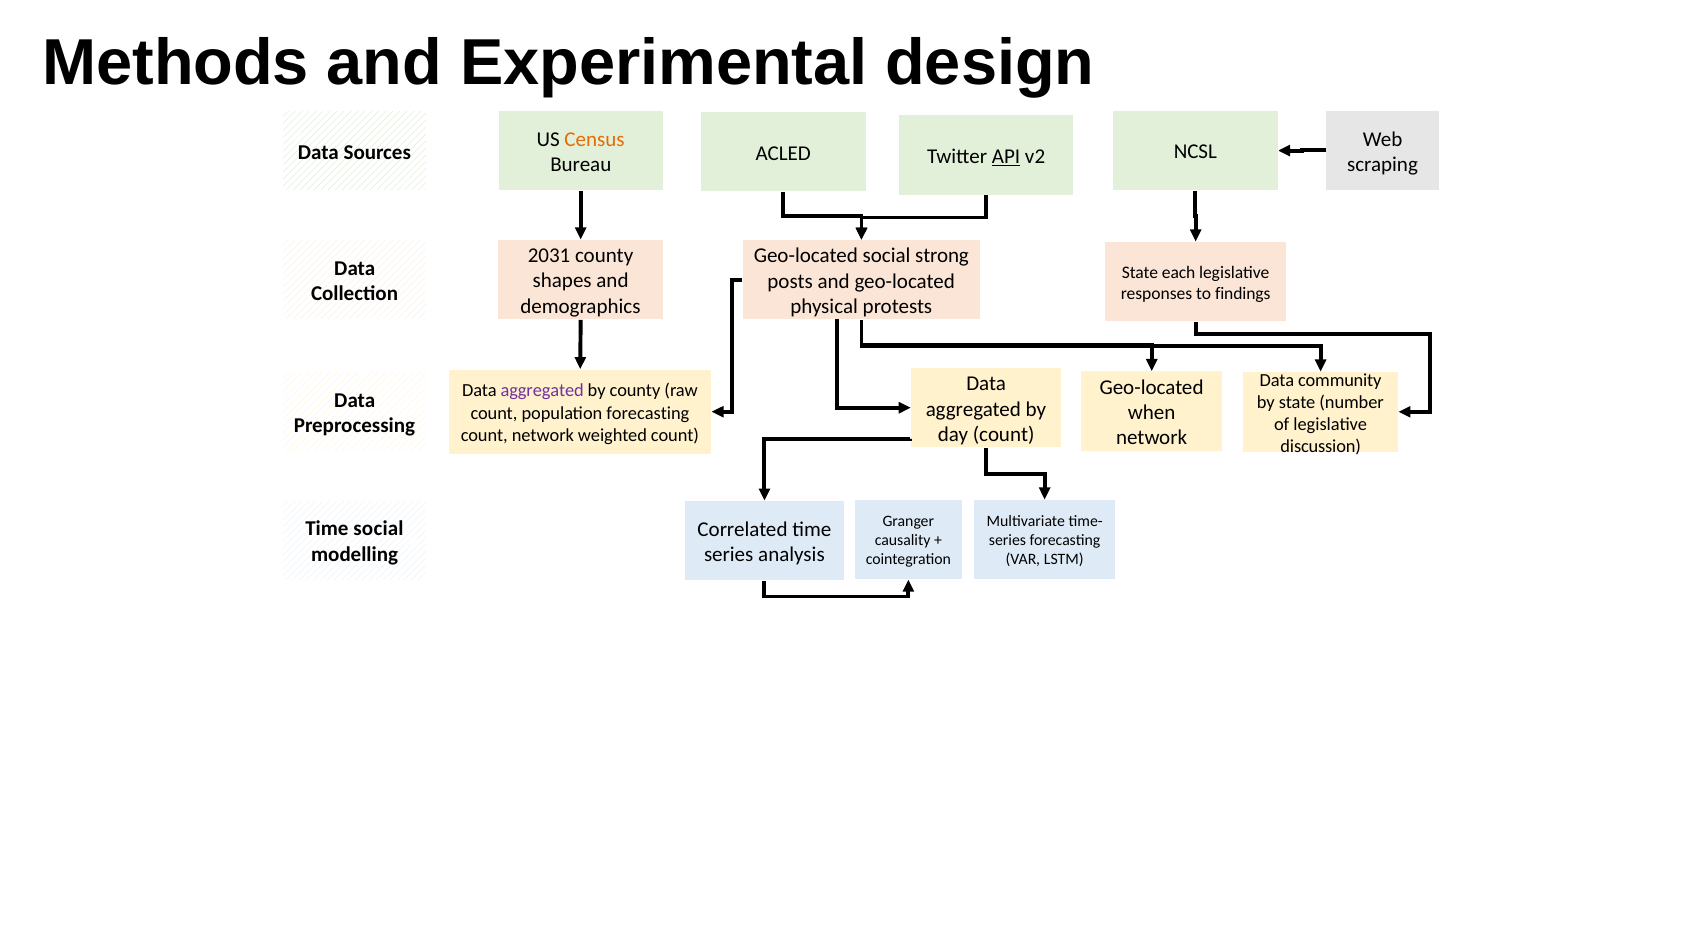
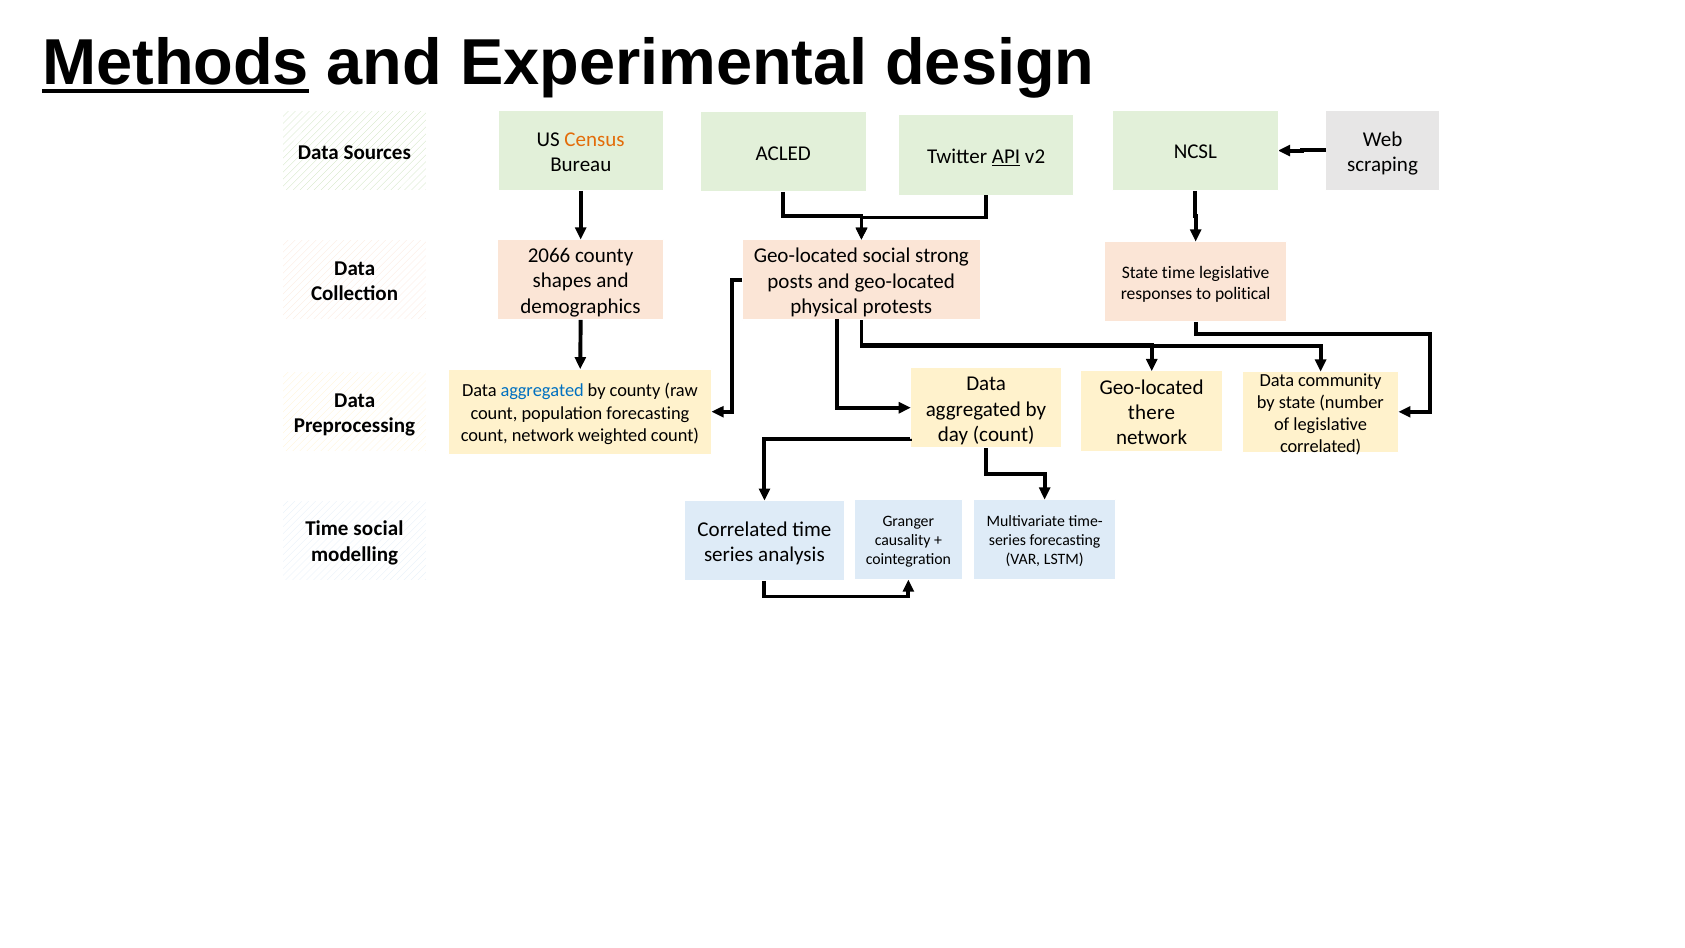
Methods underline: none -> present
2031: 2031 -> 2066
State each: each -> time
findings: findings -> political
aggregated at (542, 391) colour: purple -> blue
when: when -> there
discussion at (1321, 446): discussion -> correlated
